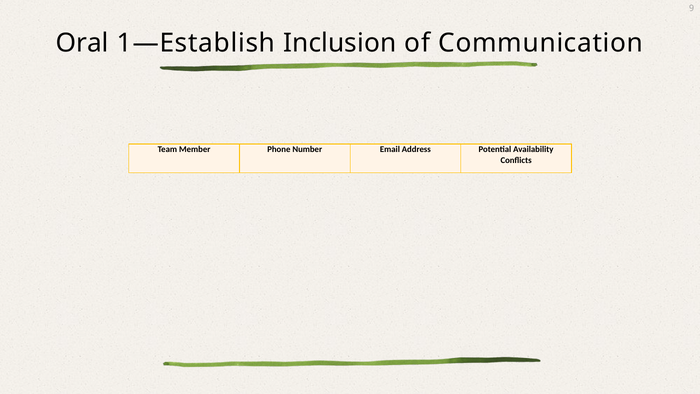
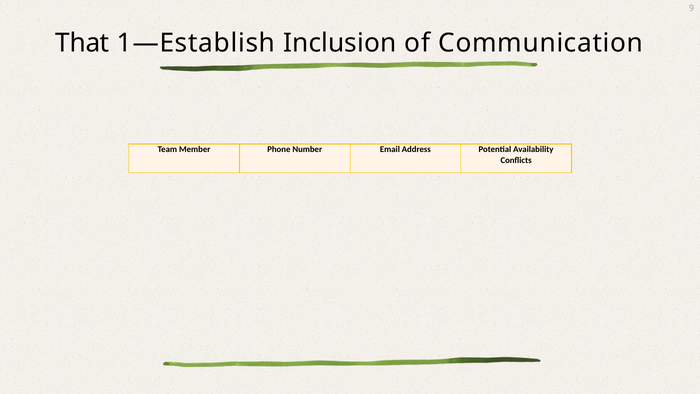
Oral: Oral -> That
